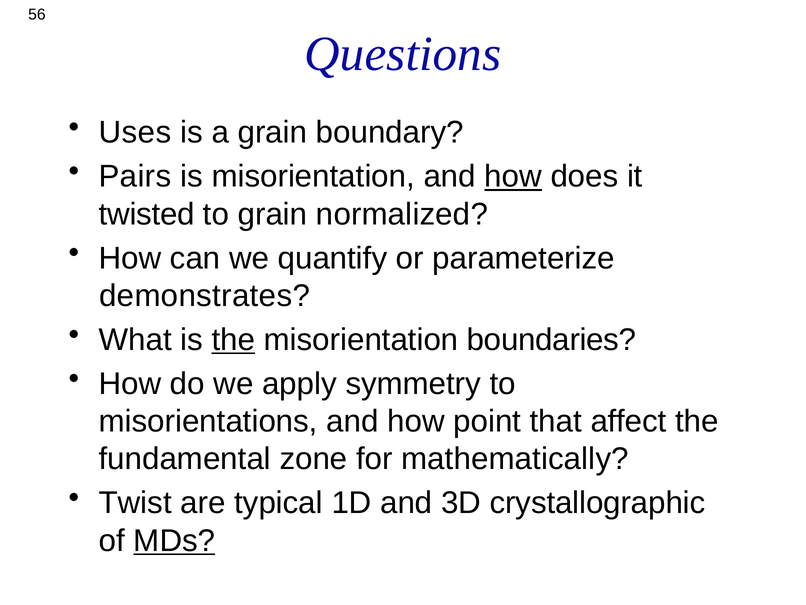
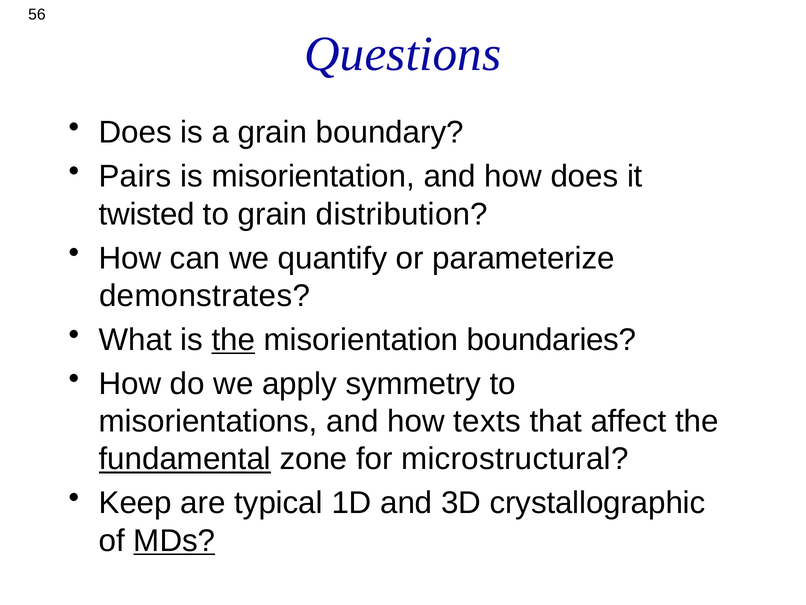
Uses at (135, 133): Uses -> Does
how at (513, 176) underline: present -> none
normalized: normalized -> distribution
point: point -> texts
fundamental underline: none -> present
mathematically: mathematically -> microstructural
Twist: Twist -> Keep
